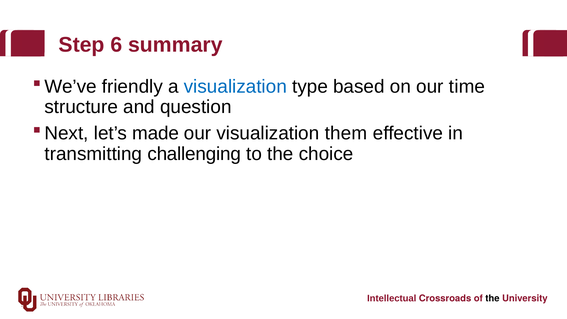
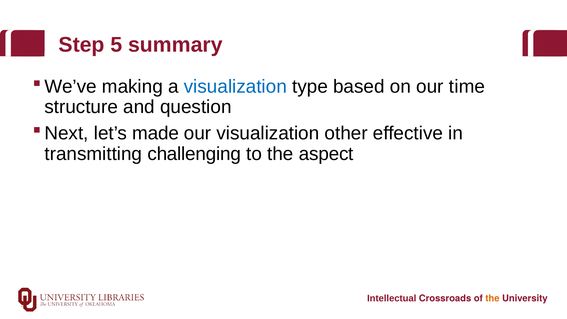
6: 6 -> 5
friendly: friendly -> making
them: them -> other
choice: choice -> aspect
the at (492, 298) colour: black -> orange
